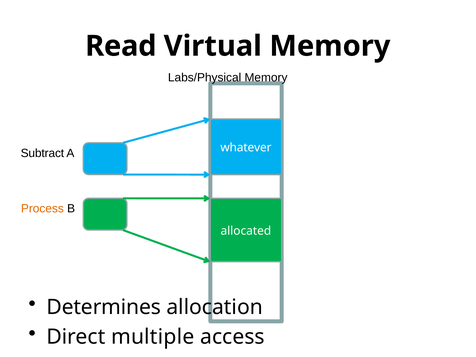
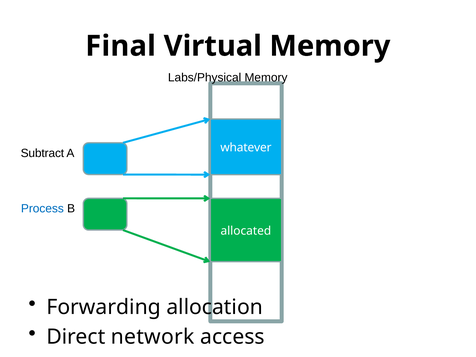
Read: Read -> Final
Process colour: orange -> blue
Determines: Determines -> Forwarding
multiple: multiple -> network
